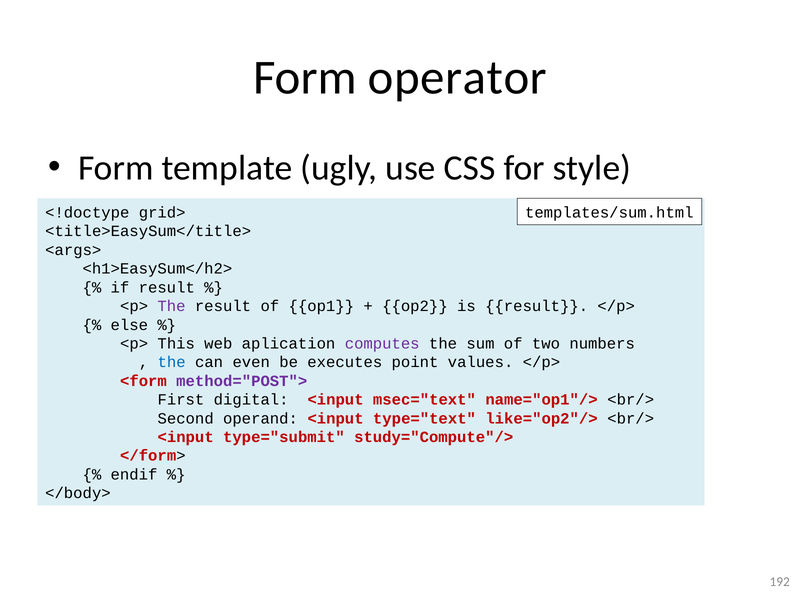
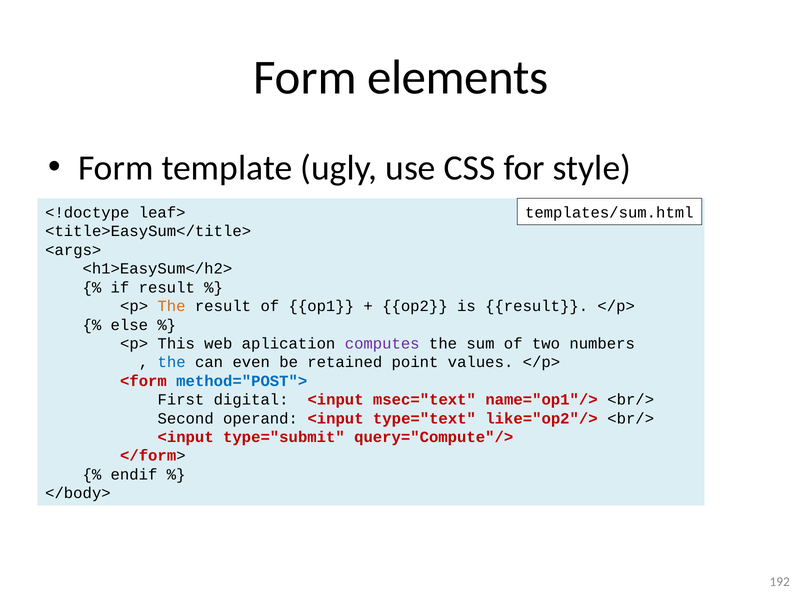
operator: operator -> elements
grid>: grid> -> leaf>
The at (171, 306) colour: purple -> orange
executes: executes -> retained
method="POST"> colour: purple -> blue
study="Compute"/>: study="Compute"/> -> query="Compute"/>
